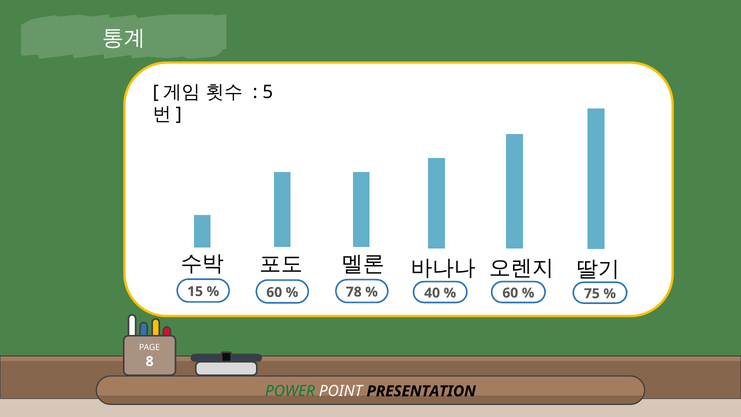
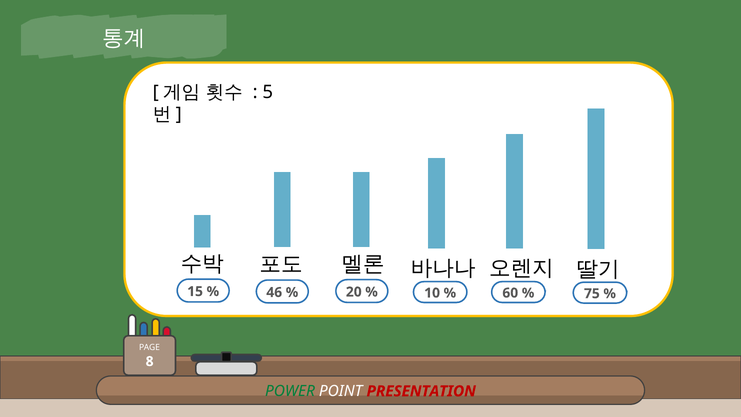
60 at (274, 292): 60 -> 46
78: 78 -> 20
40: 40 -> 10
PRESENTATION colour: black -> red
